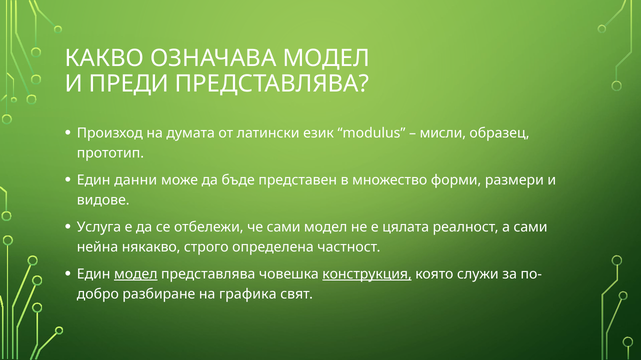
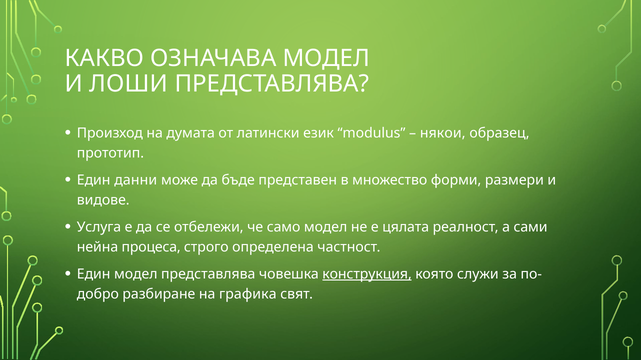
ПРЕДИ: ПРЕДИ -> ЛОШИ
мисли: мисли -> някои
че сами: сами -> само
някакво: някакво -> процеса
модел at (136, 275) underline: present -> none
